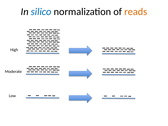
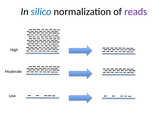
reads colour: orange -> purple
